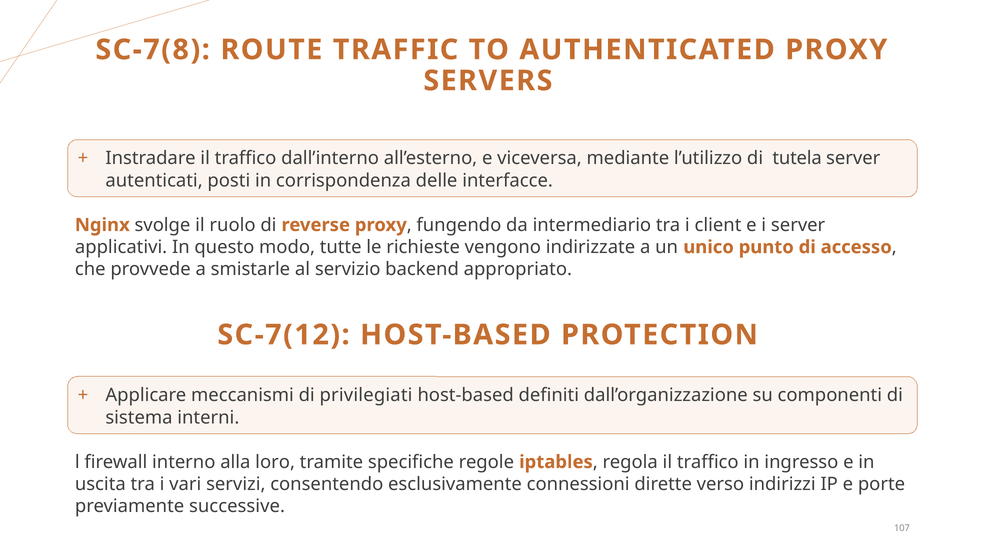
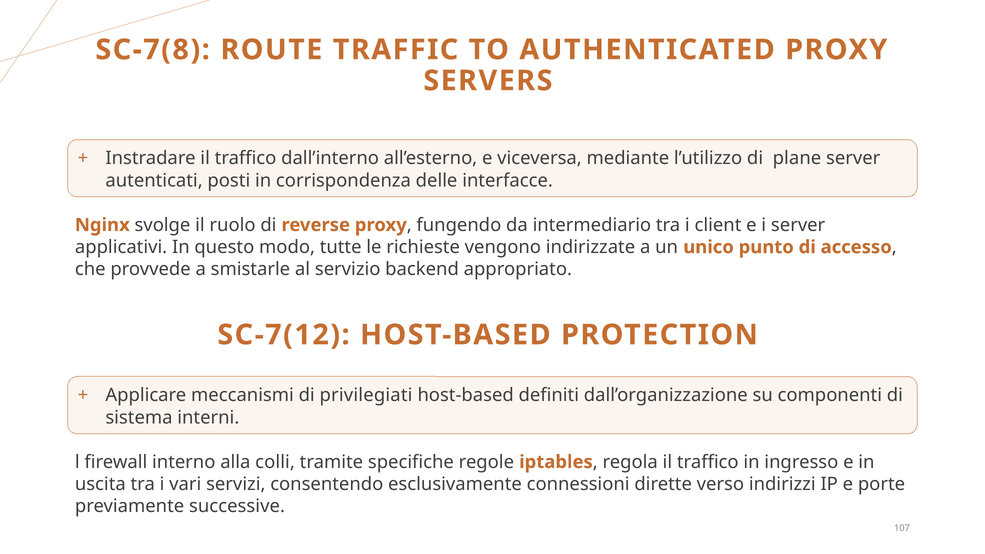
tutela: tutela -> plane
loro: loro -> colli
